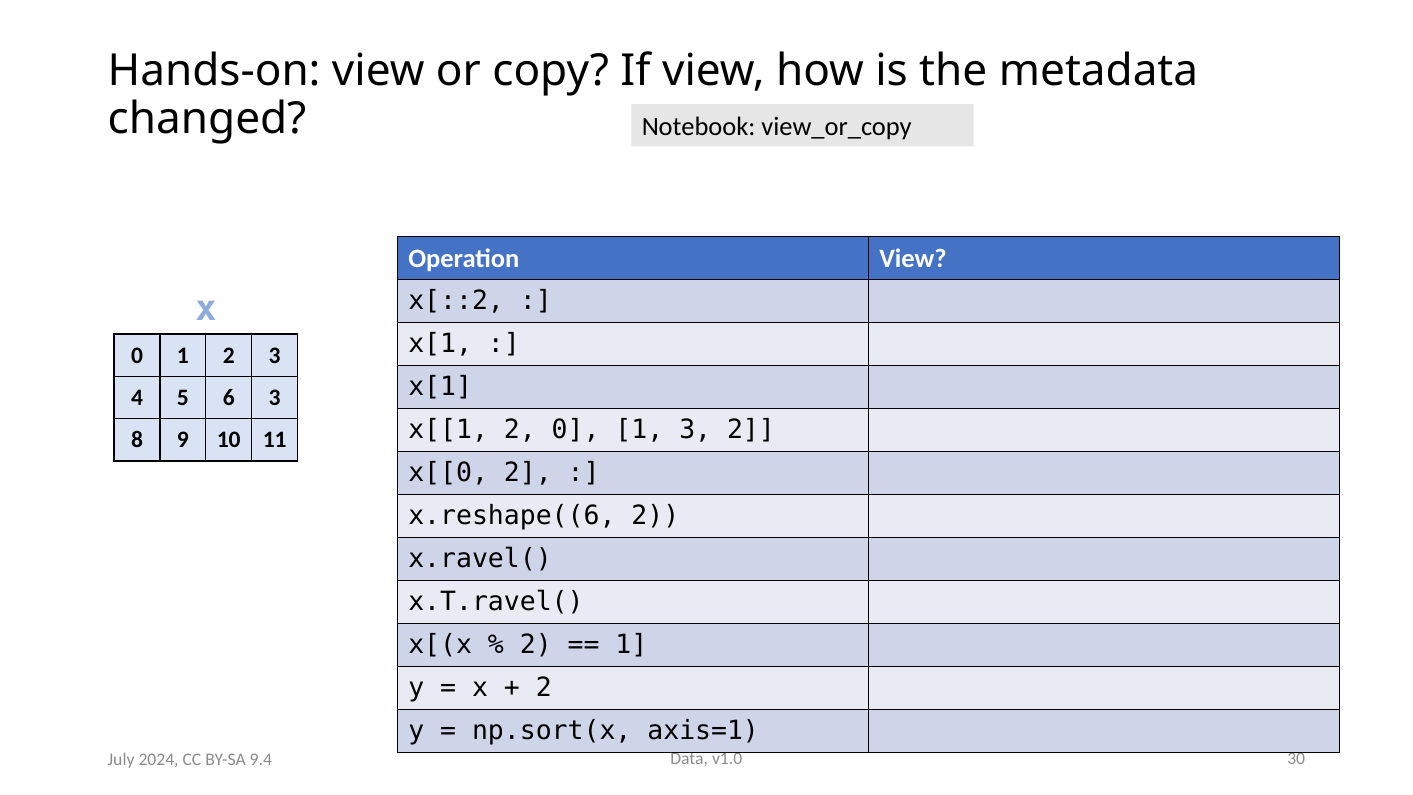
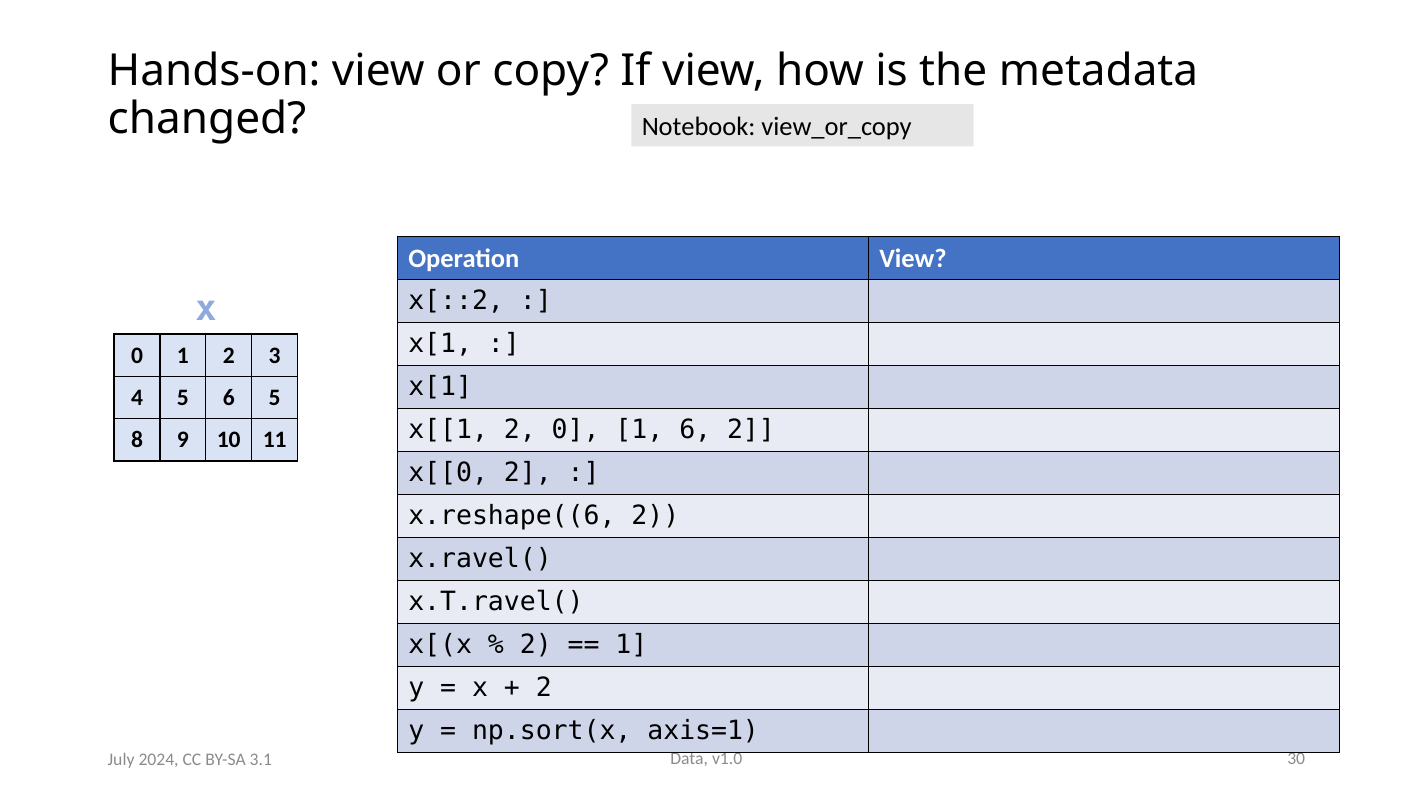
6 3: 3 -> 5
1 3: 3 -> 6
9.4: 9.4 -> 3.1
